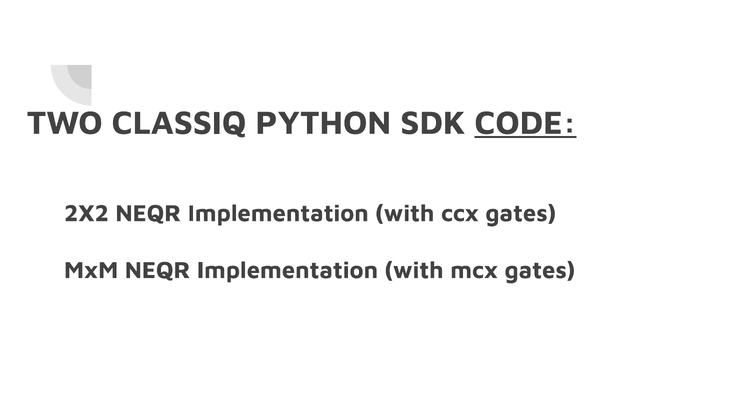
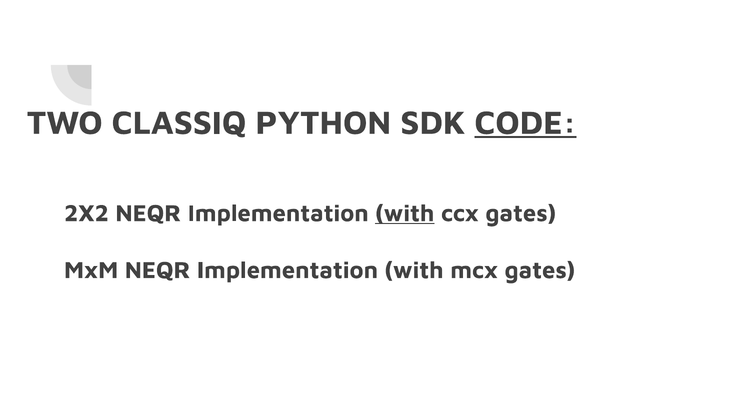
with at (405, 213) underline: none -> present
